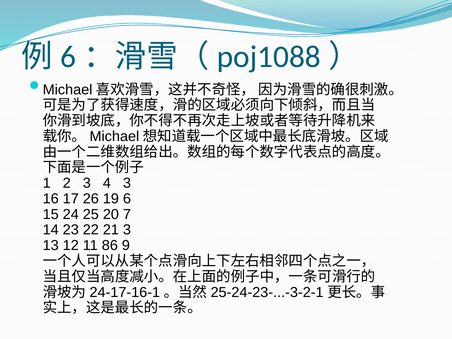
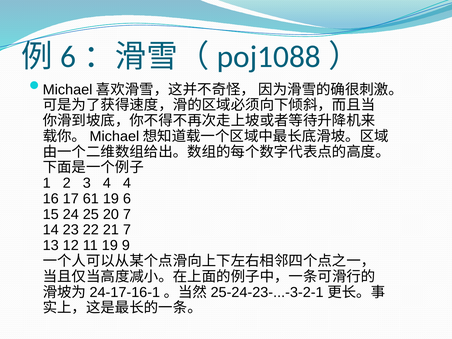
4 3: 3 -> 4
26: 26 -> 61
21 3: 3 -> 7
11 86: 86 -> 19
